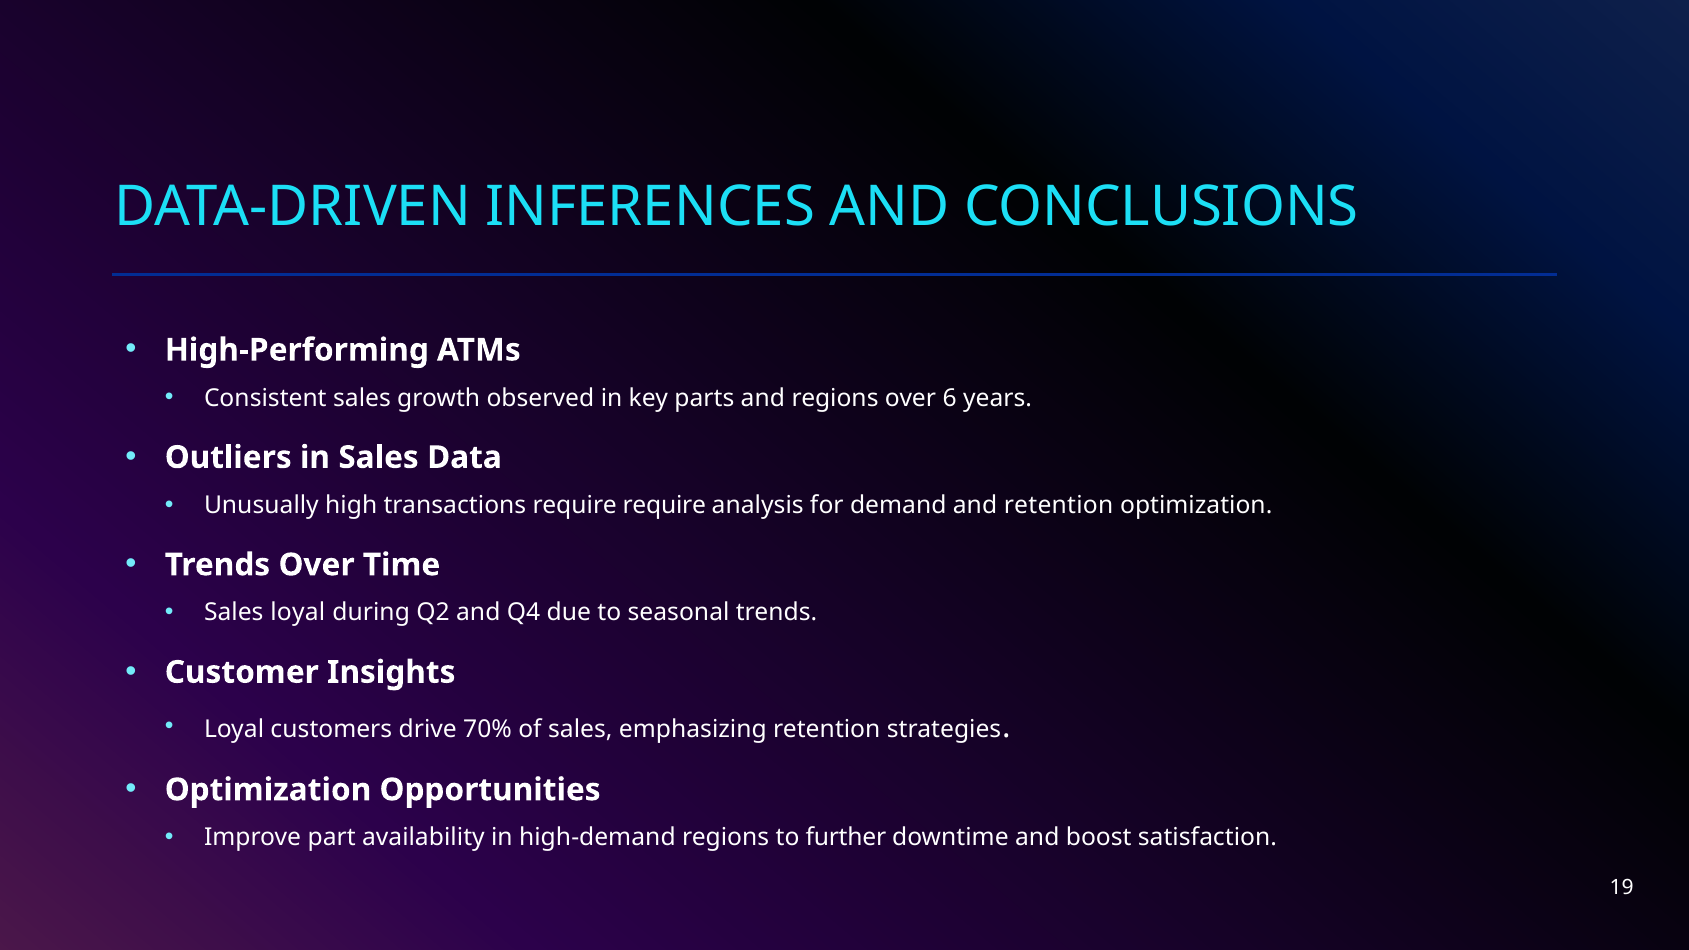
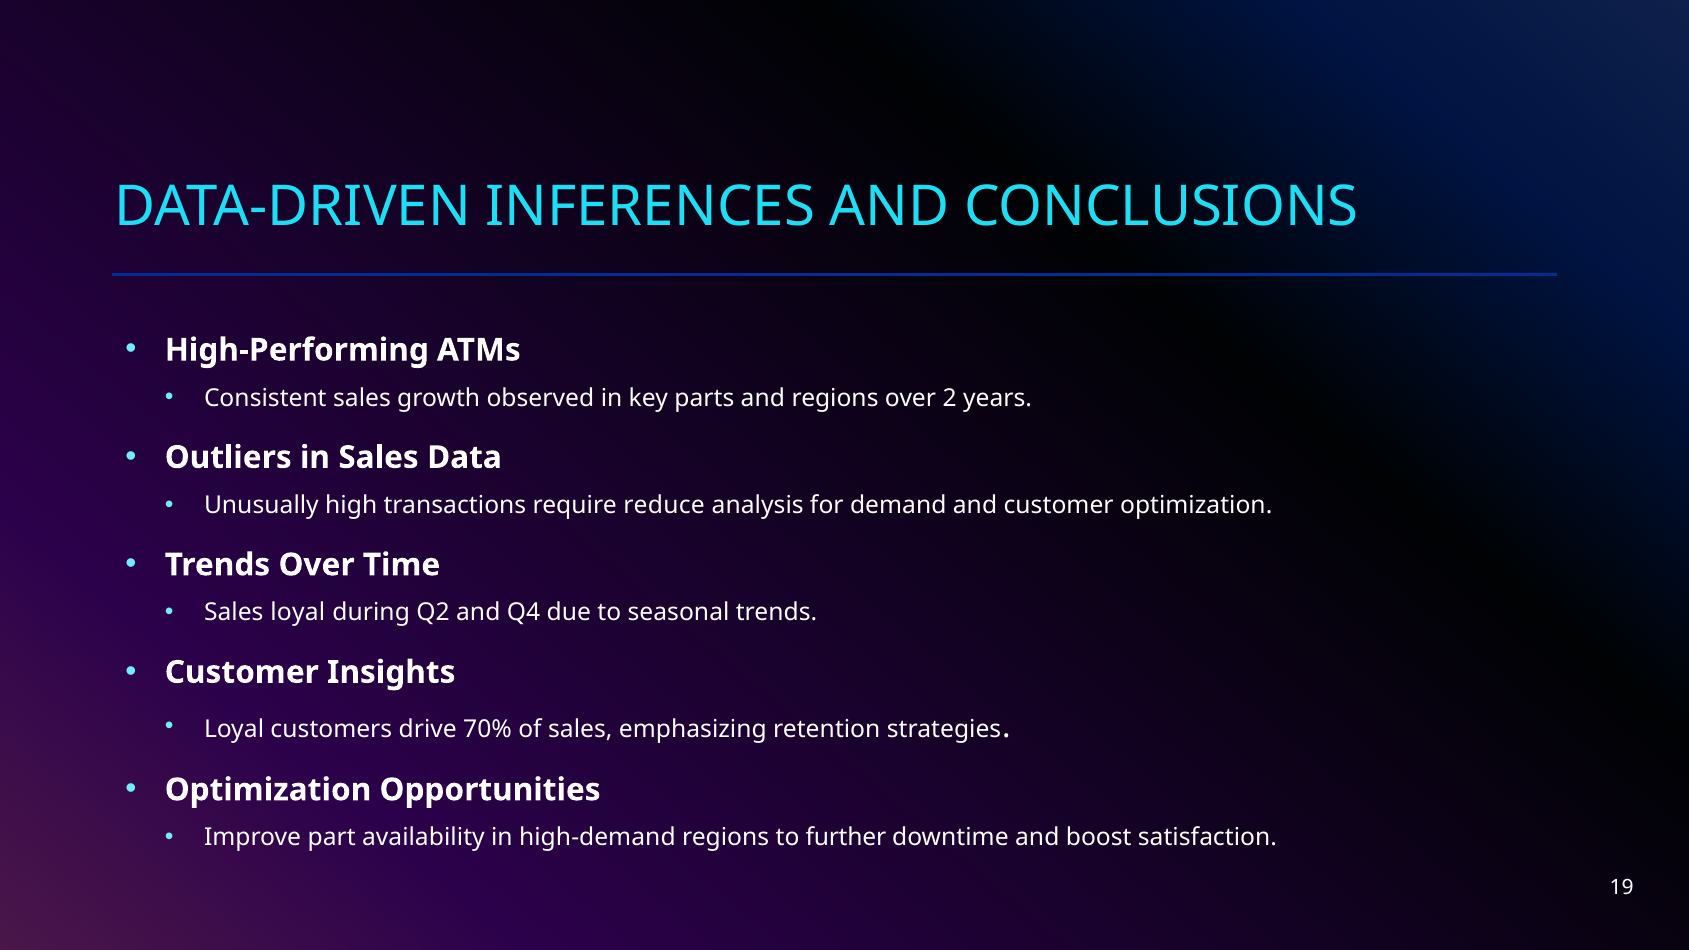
6: 6 -> 2
require require: require -> reduce
and retention: retention -> customer
